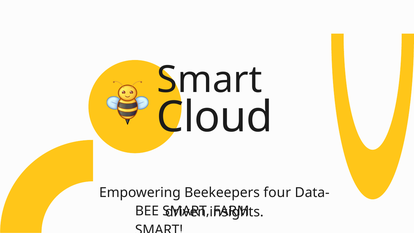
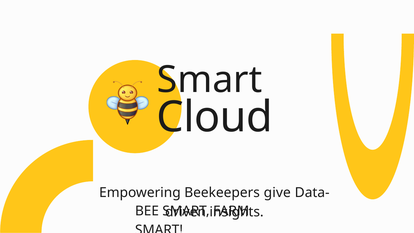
four: four -> give
